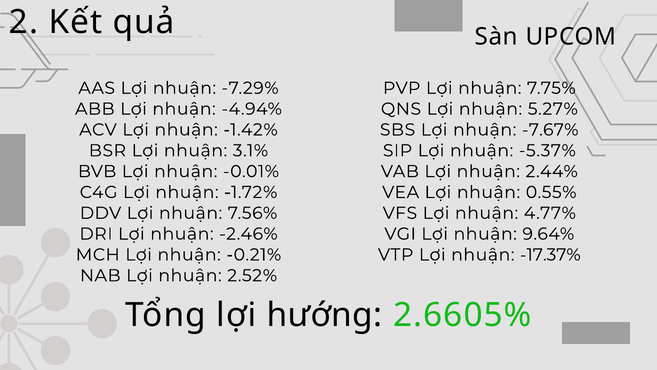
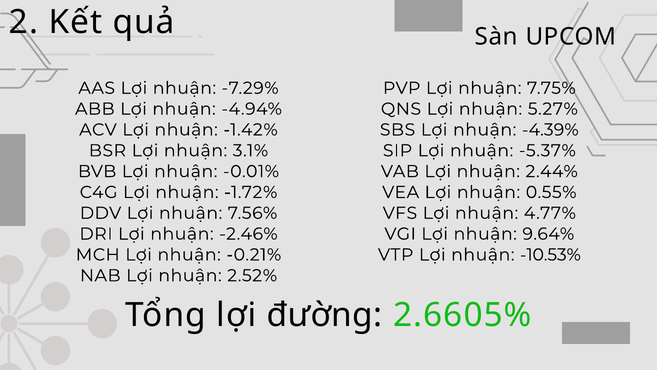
-7.67%: -7.67% -> -4.39%
-17.37%: -17.37% -> -10.53%
hướng: hướng -> đường
